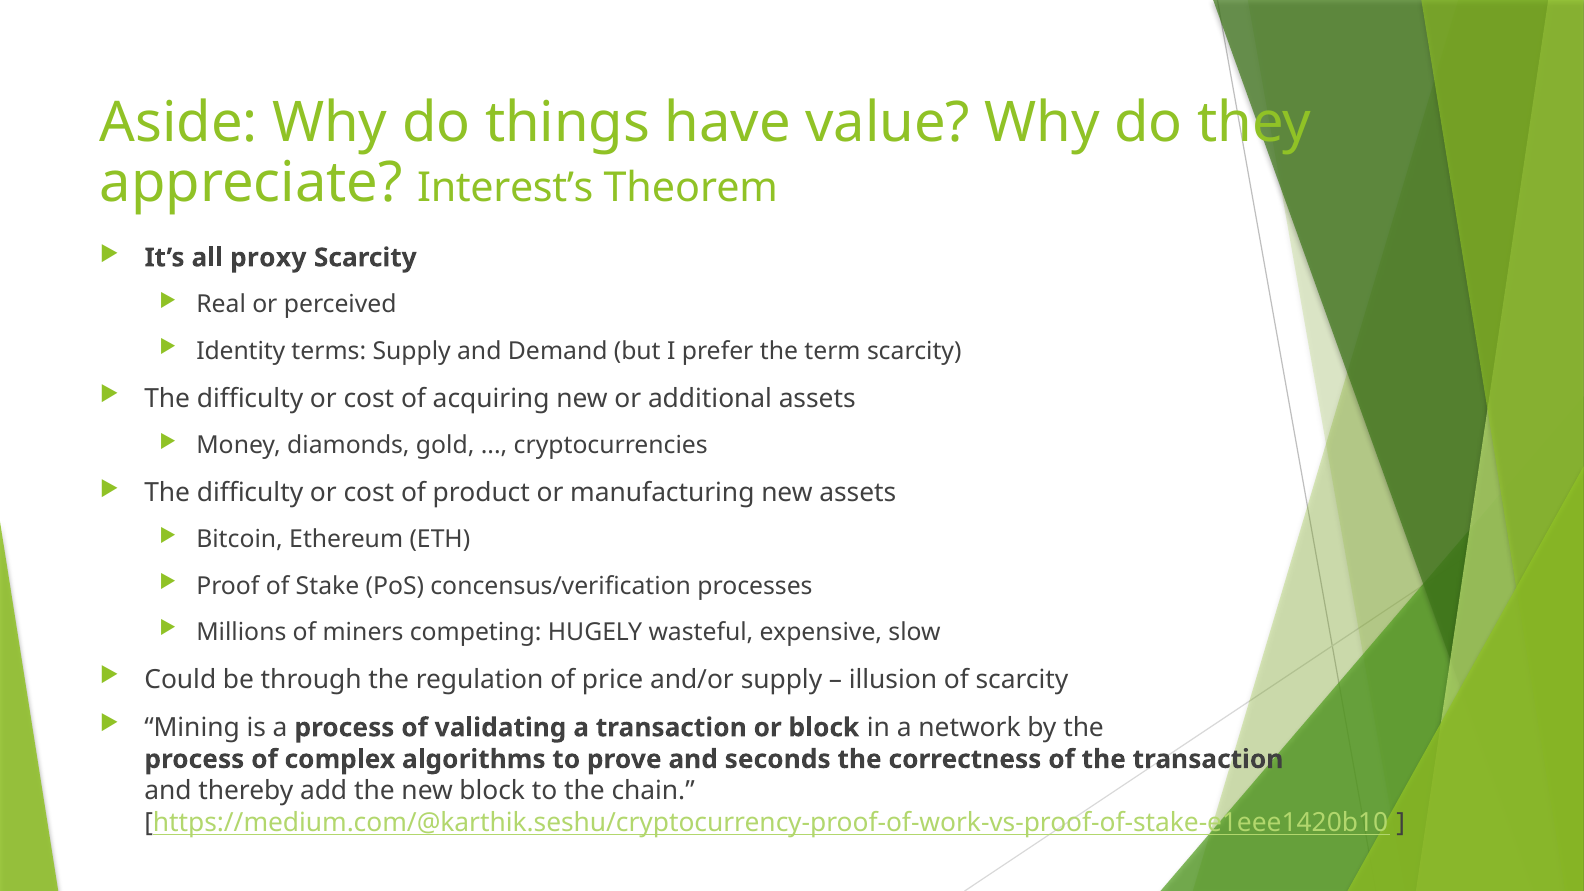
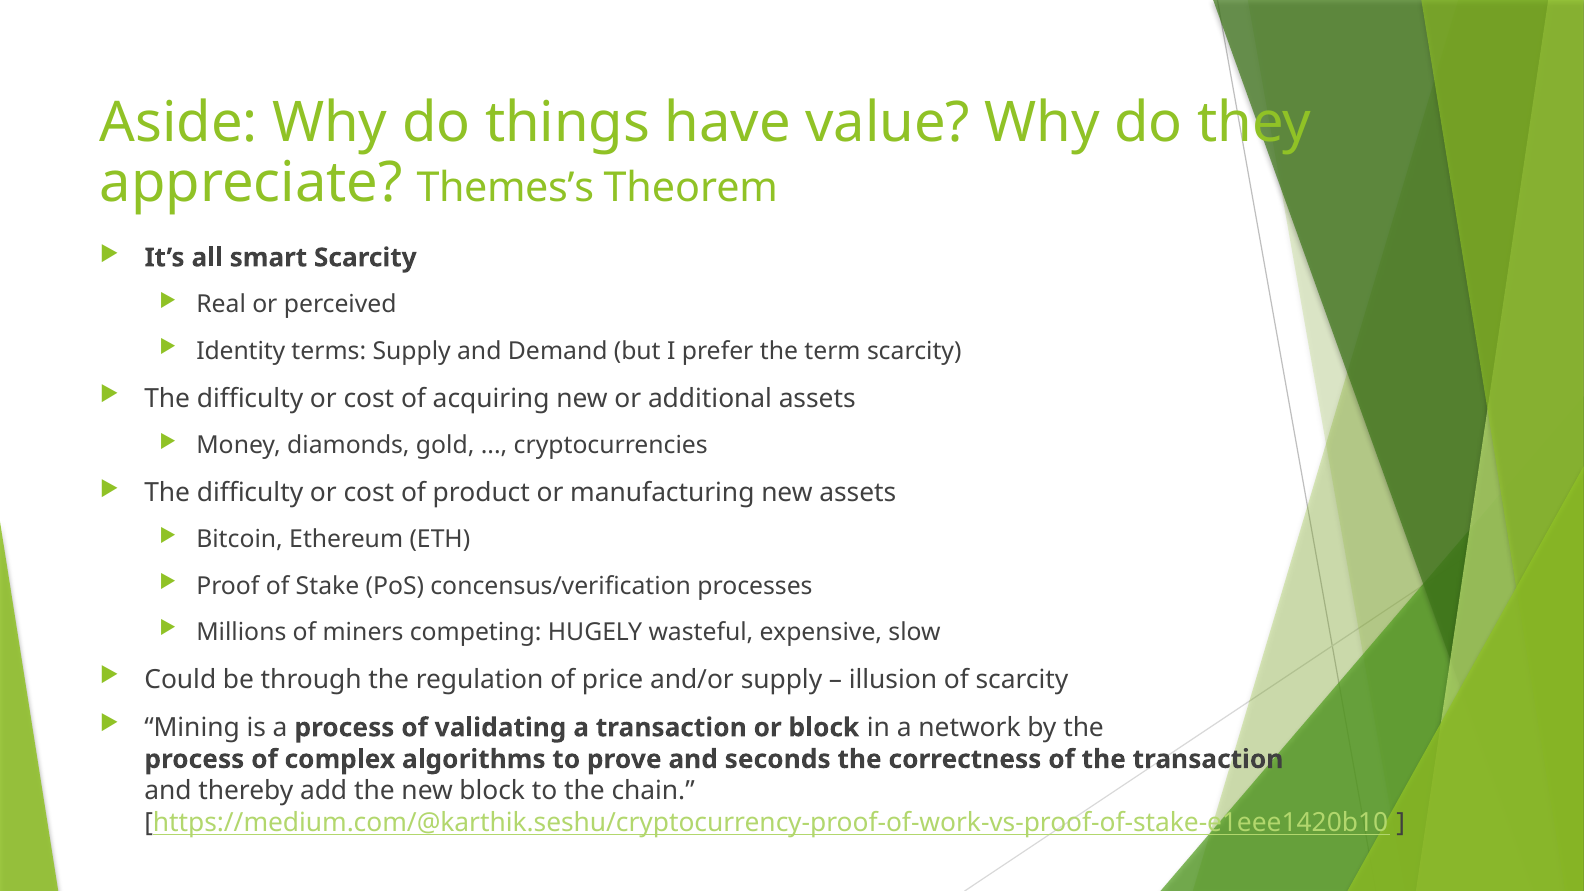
Interest’s: Interest’s -> Themes’s
proxy: proxy -> smart
